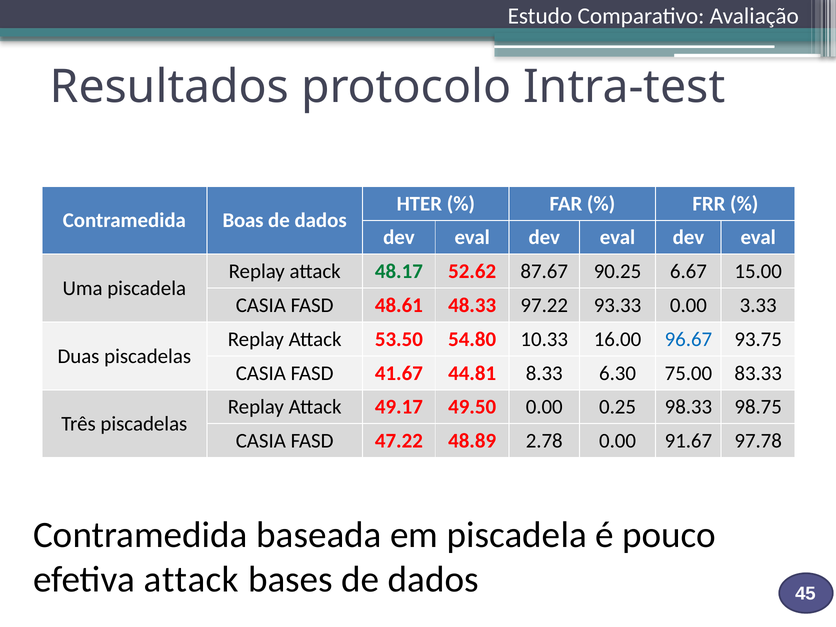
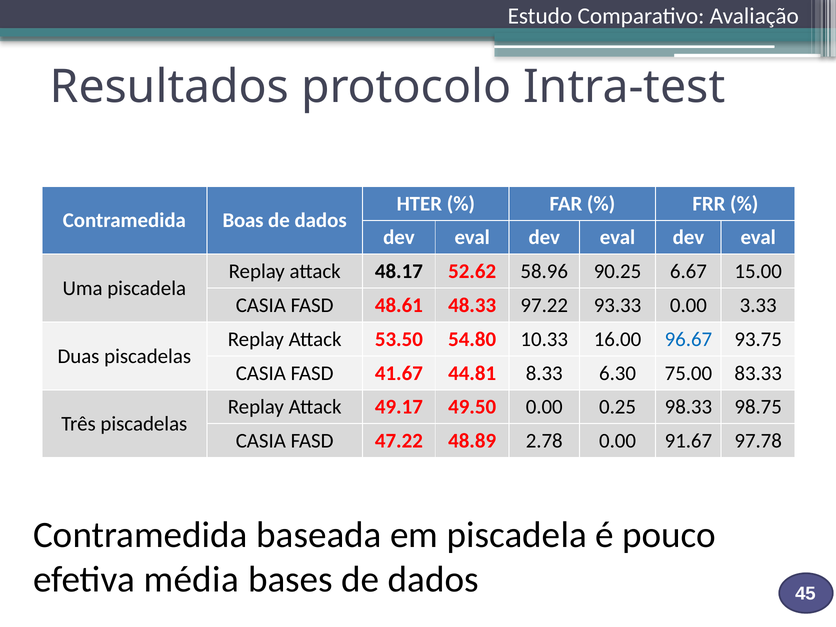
48.17 colour: green -> black
87.67: 87.67 -> 58.96
efetiva attack: attack -> média
